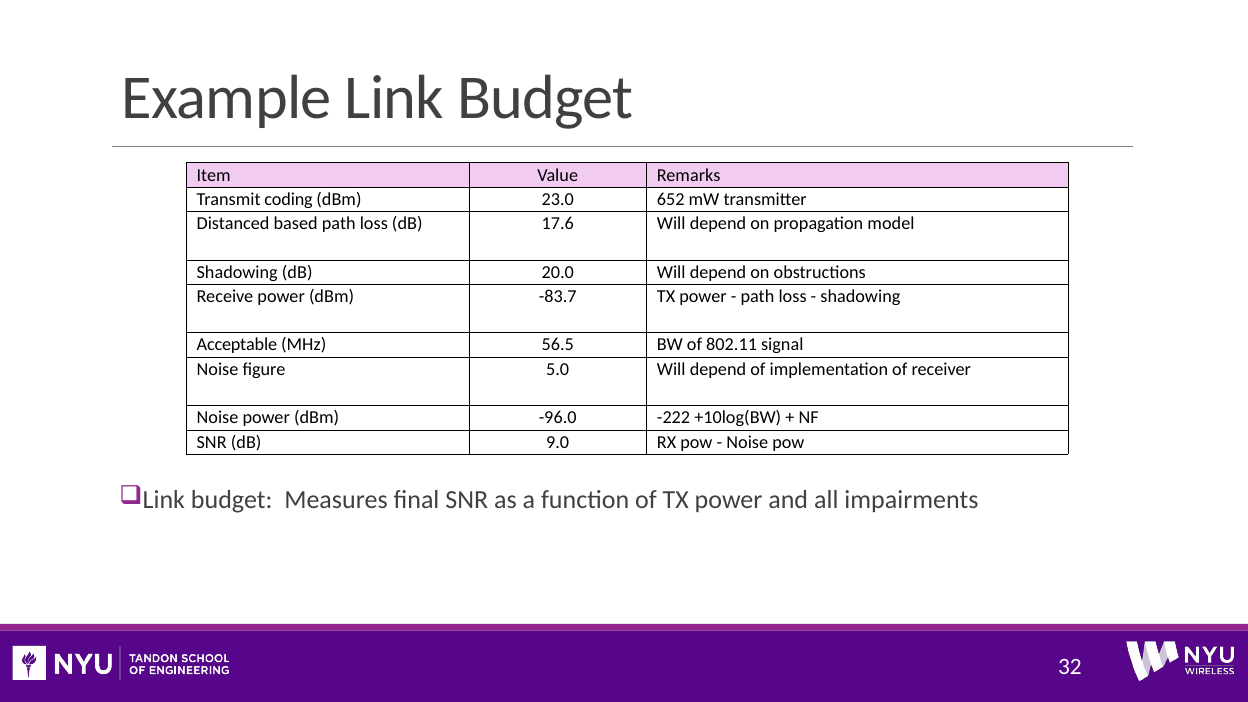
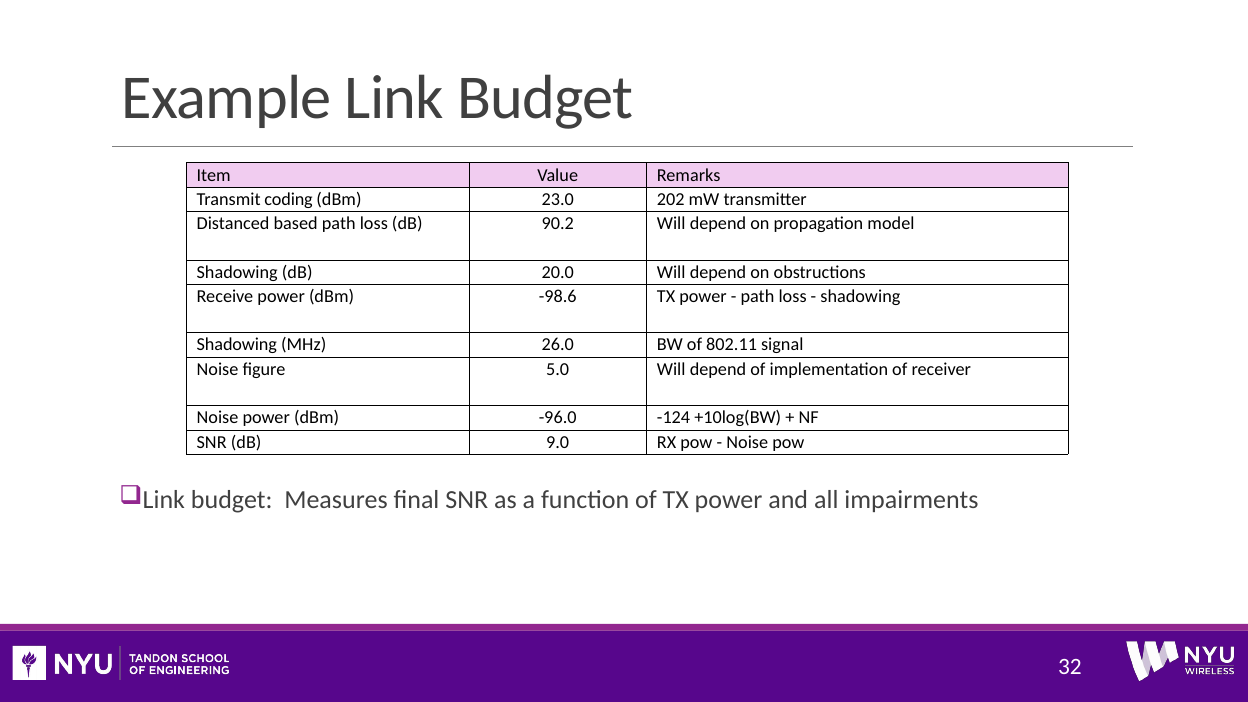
652: 652 -> 202
17.6: 17.6 -> 90.2
-83.7: -83.7 -> -98.6
Acceptable at (237, 345): Acceptable -> Shadowing
56.5: 56.5 -> 26.0
-222: -222 -> -124
